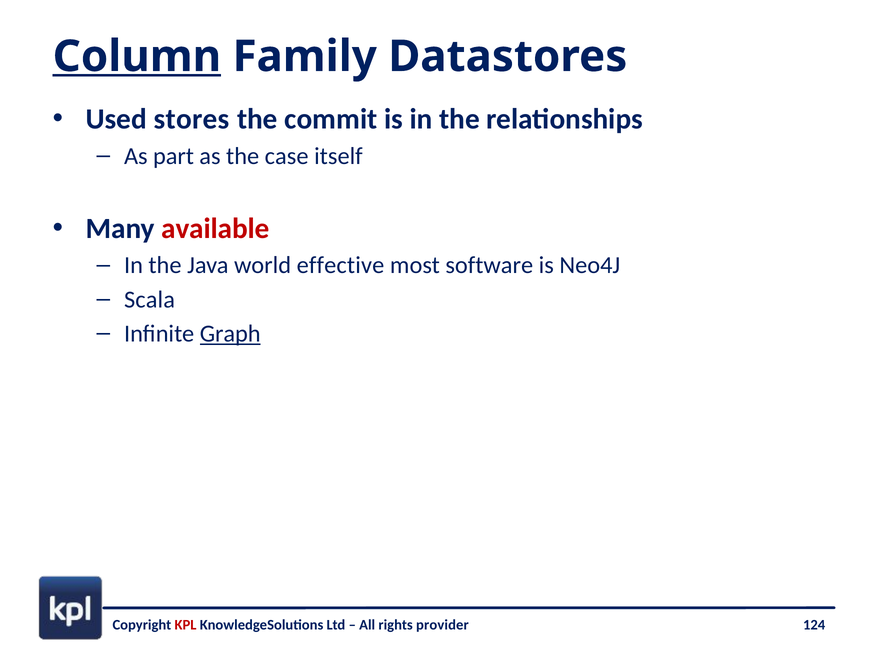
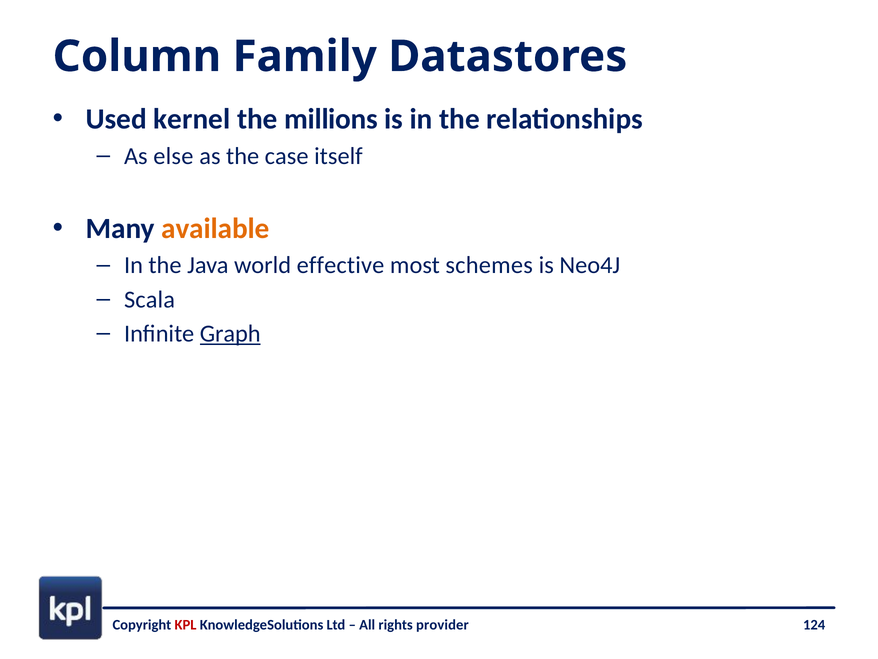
Column underline: present -> none
stores: stores -> kernel
commit: commit -> millions
part: part -> else
available colour: red -> orange
software: software -> schemes
